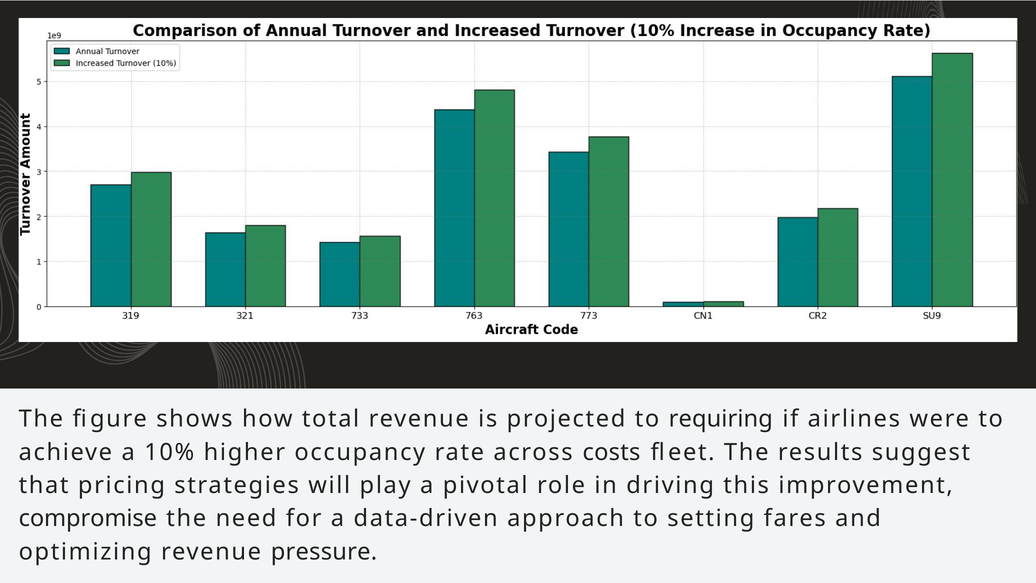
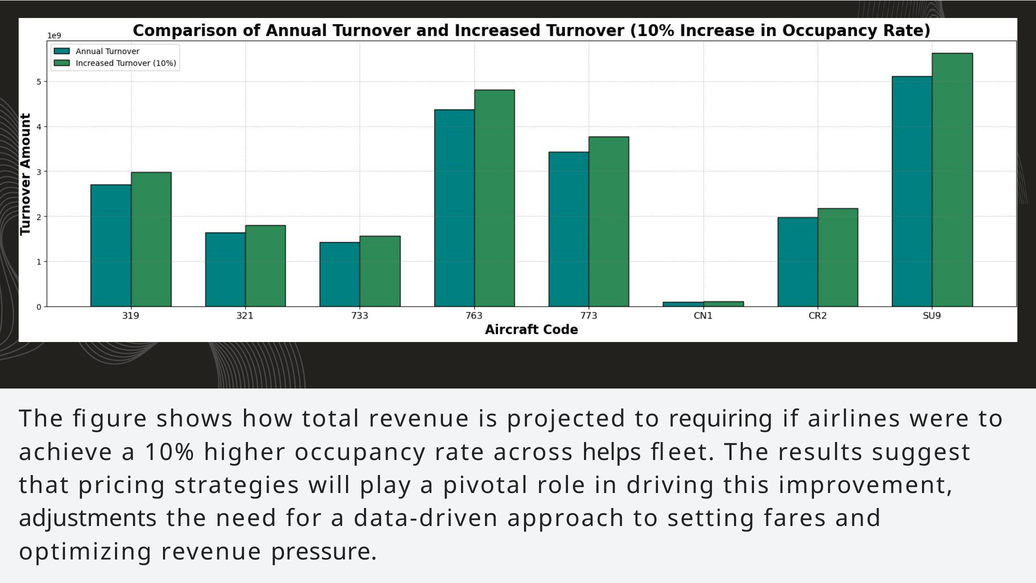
costs: costs -> helps
compromise: compromise -> adjustments
